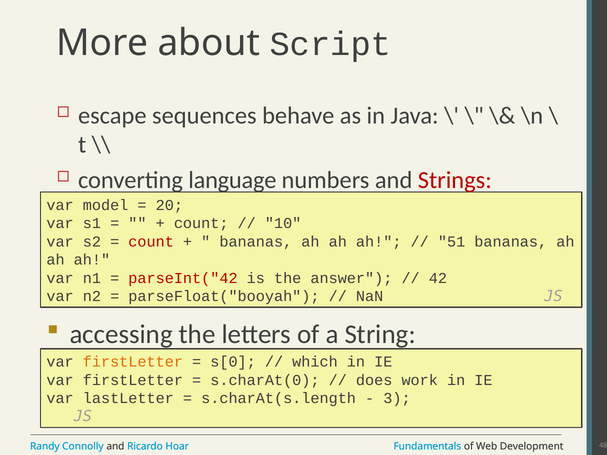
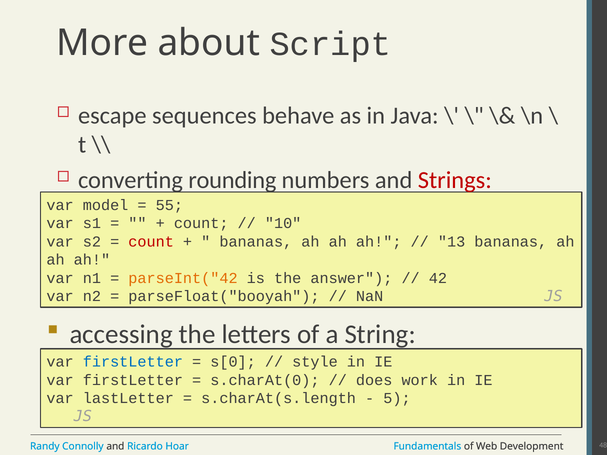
language: language -> rounding
20: 20 -> 55
51: 51 -> 13
parseInt("42 colour: red -> orange
firstLetter at (133, 362) colour: orange -> blue
which: which -> style
3: 3 -> 5
